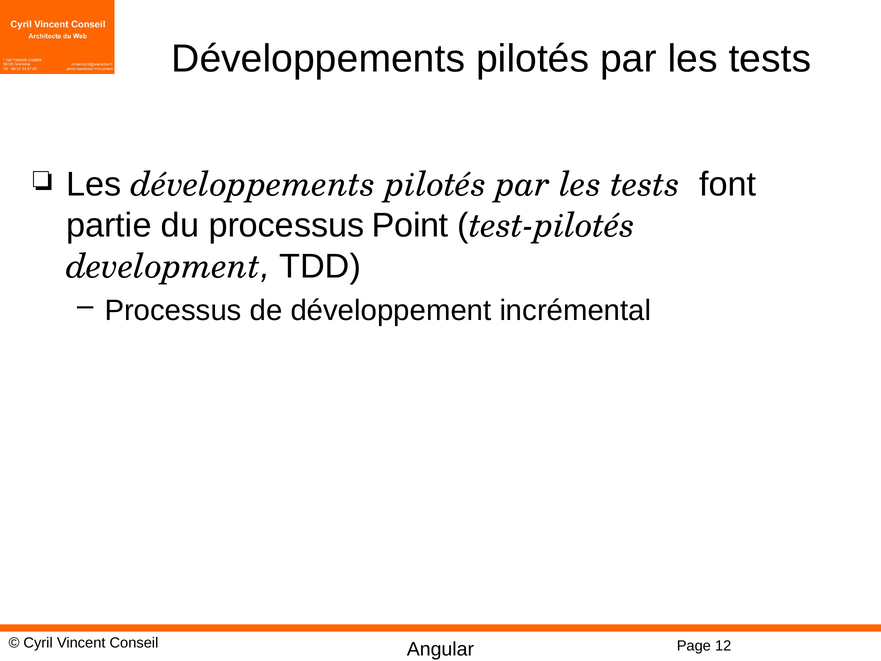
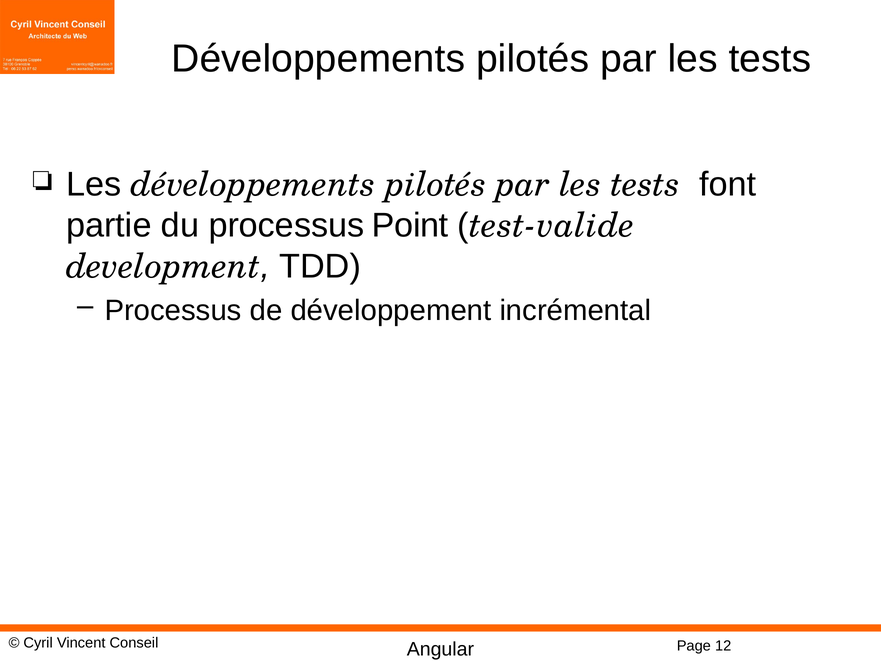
test-pilotés: test-pilotés -> test-valide
